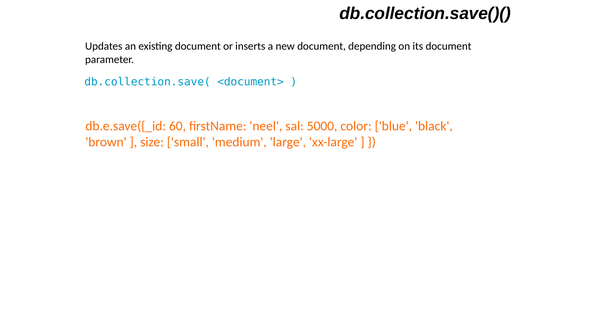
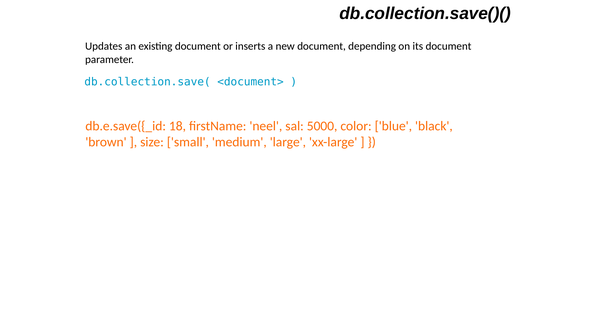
60: 60 -> 18
